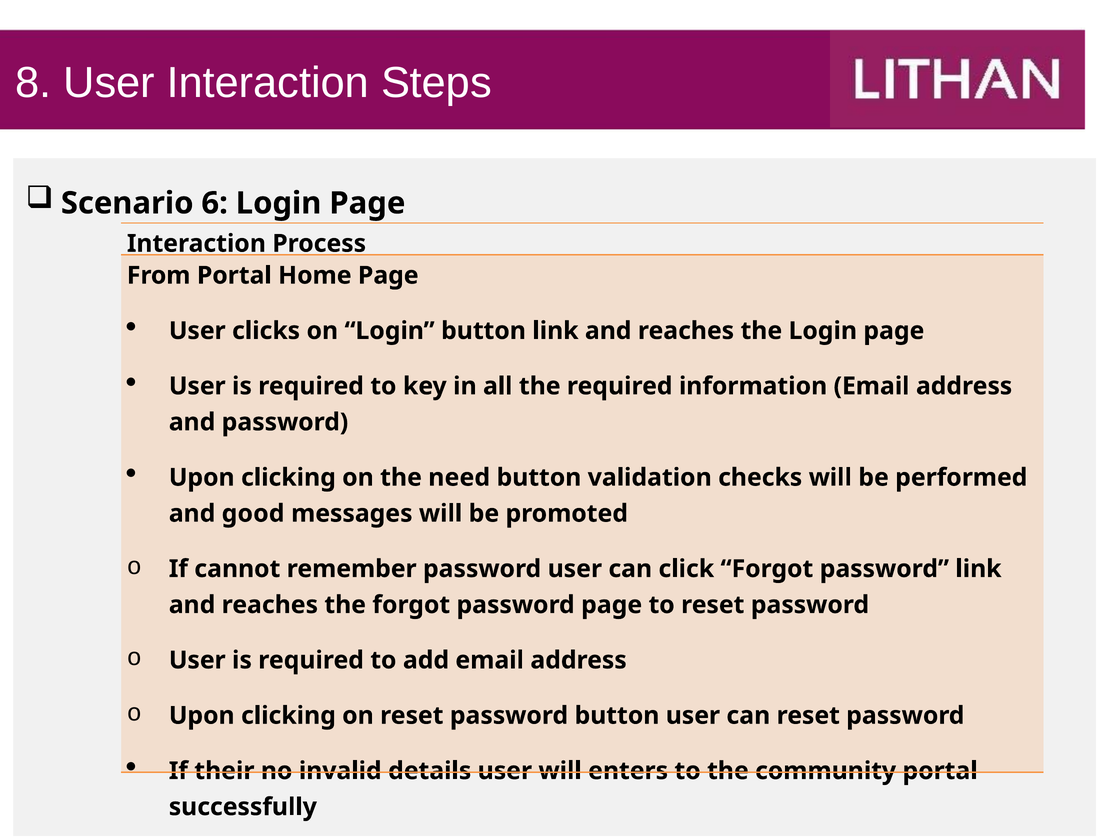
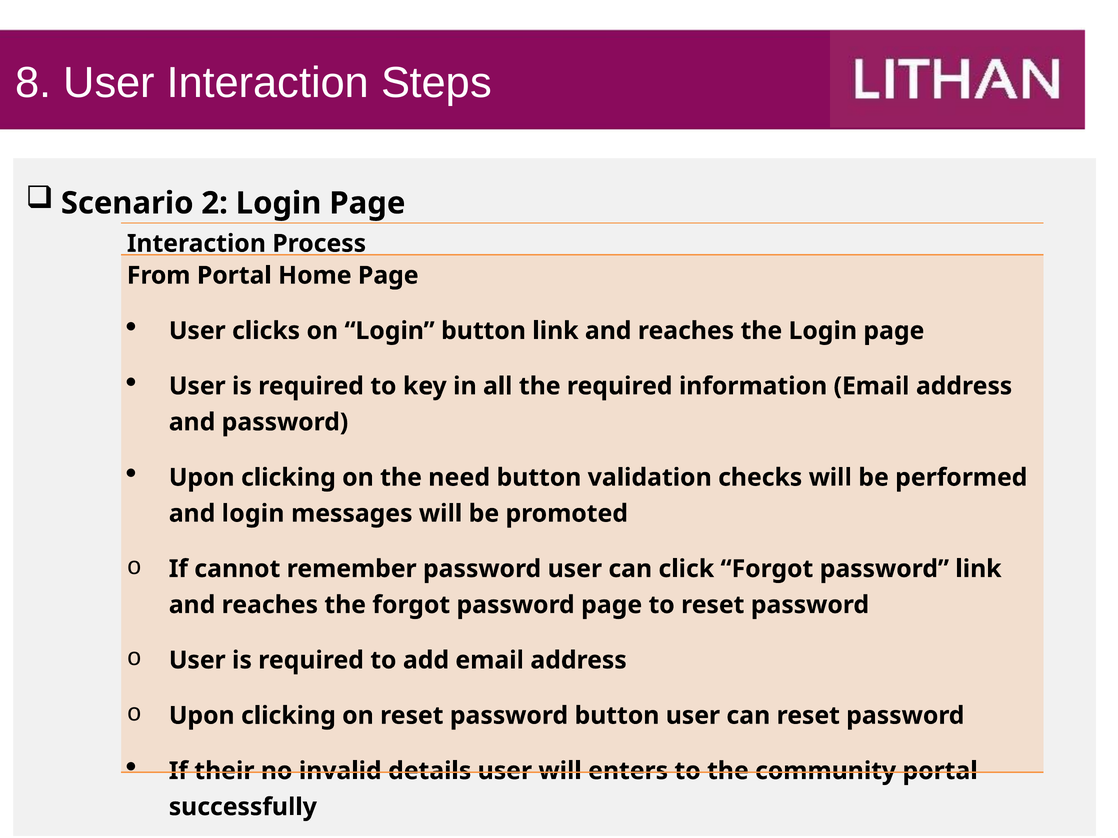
6: 6 -> 2
and good: good -> login
